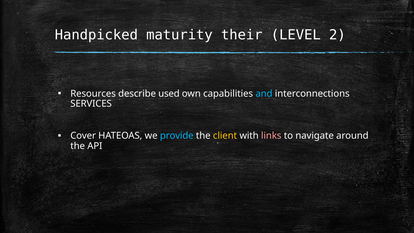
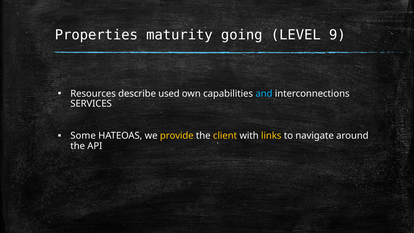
Handpicked: Handpicked -> Properties
their: their -> going
2: 2 -> 9
Cover: Cover -> Some
provide colour: light blue -> yellow
links colour: pink -> yellow
